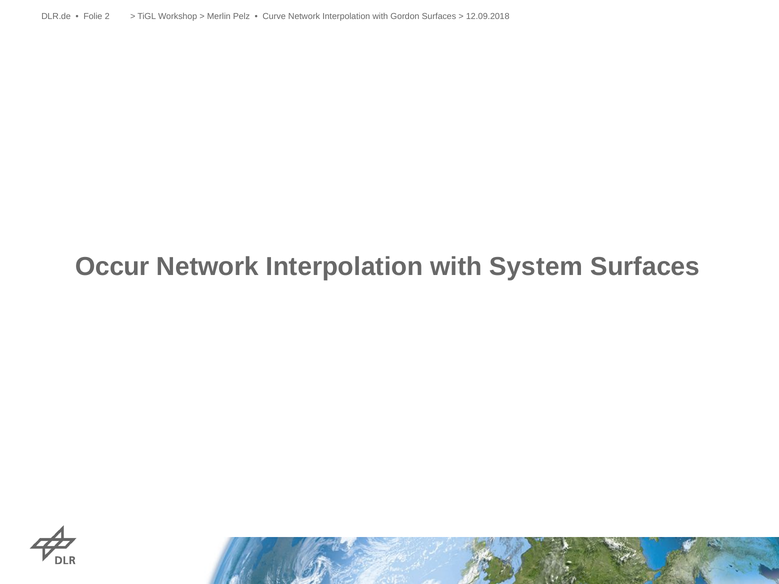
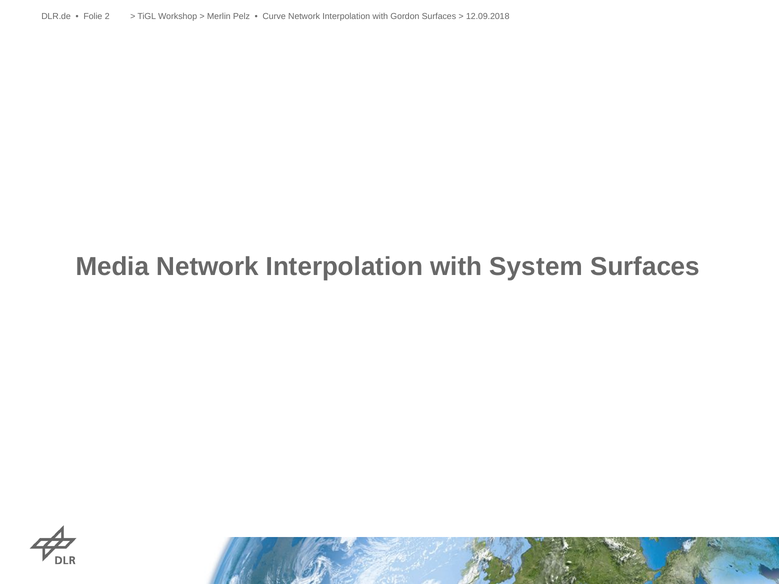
Occur: Occur -> Media
